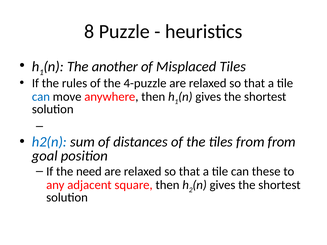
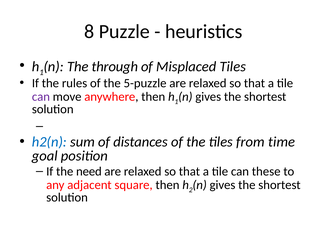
another: another -> through
4-puzzle: 4-puzzle -> 5-puzzle
can at (41, 97) colour: blue -> purple
from from: from -> time
